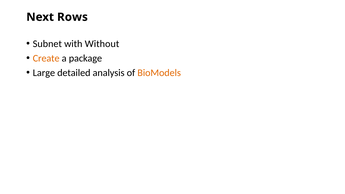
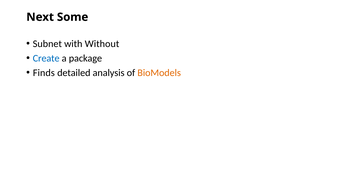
Rows: Rows -> Some
Create colour: orange -> blue
Large: Large -> Finds
